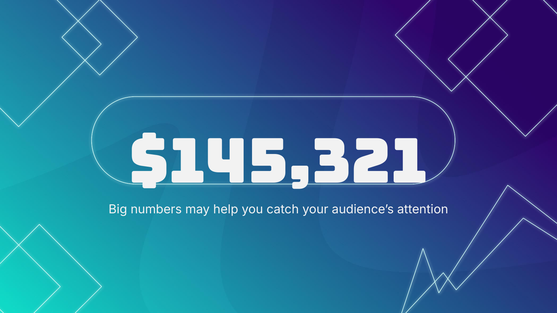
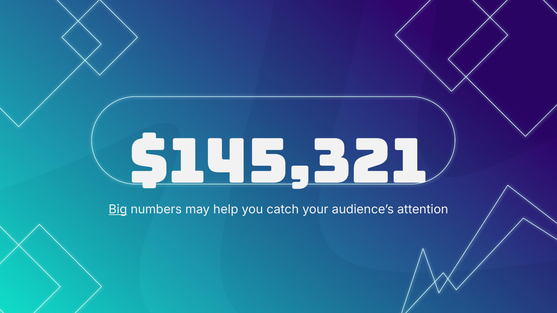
Big underline: none -> present
